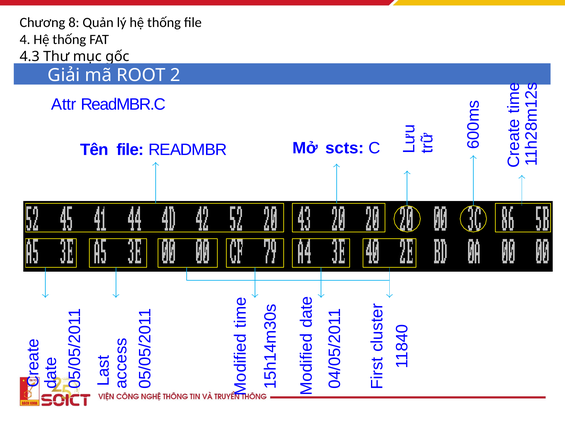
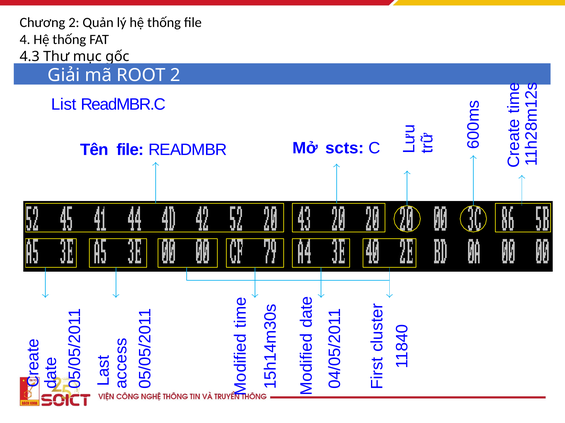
Chương 8: 8 -> 2
Attr: Attr -> List
